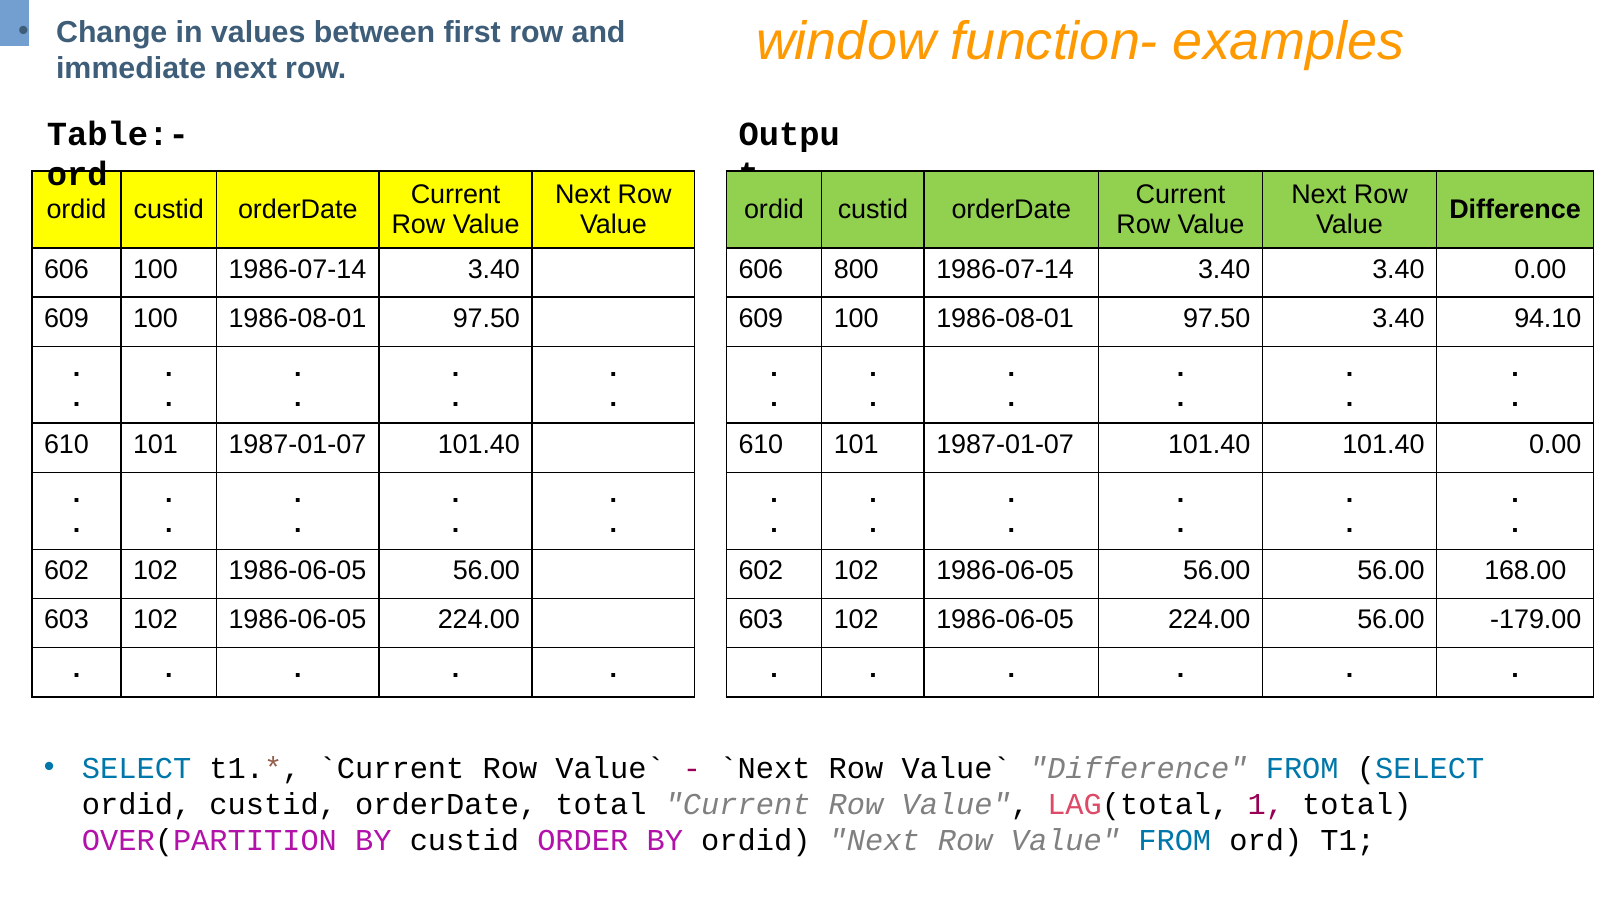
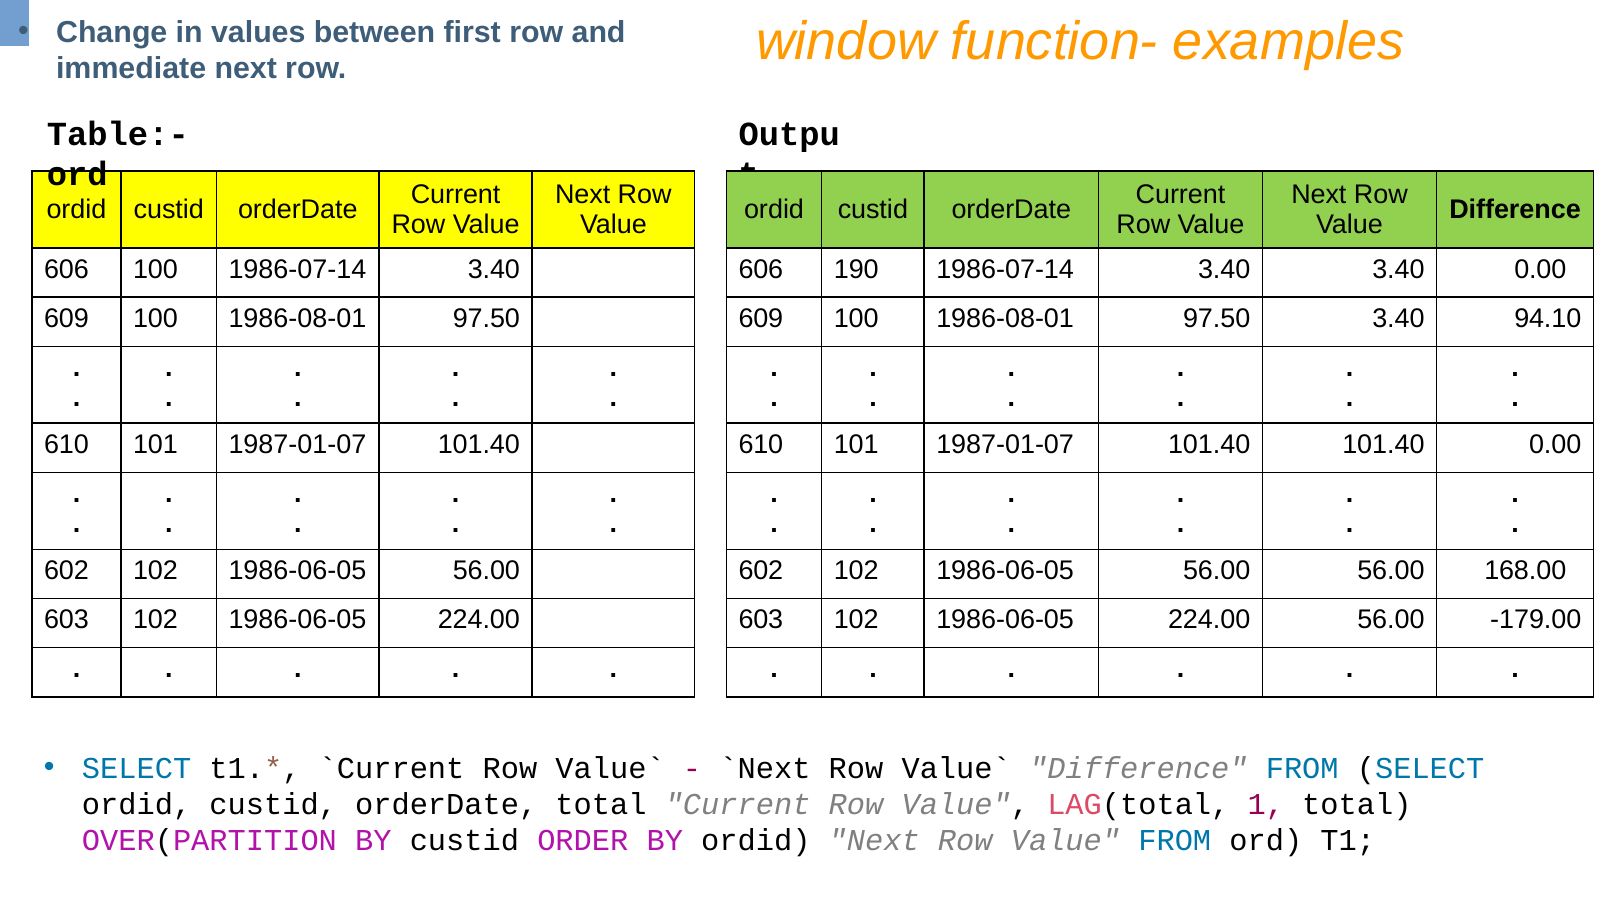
800: 800 -> 190
